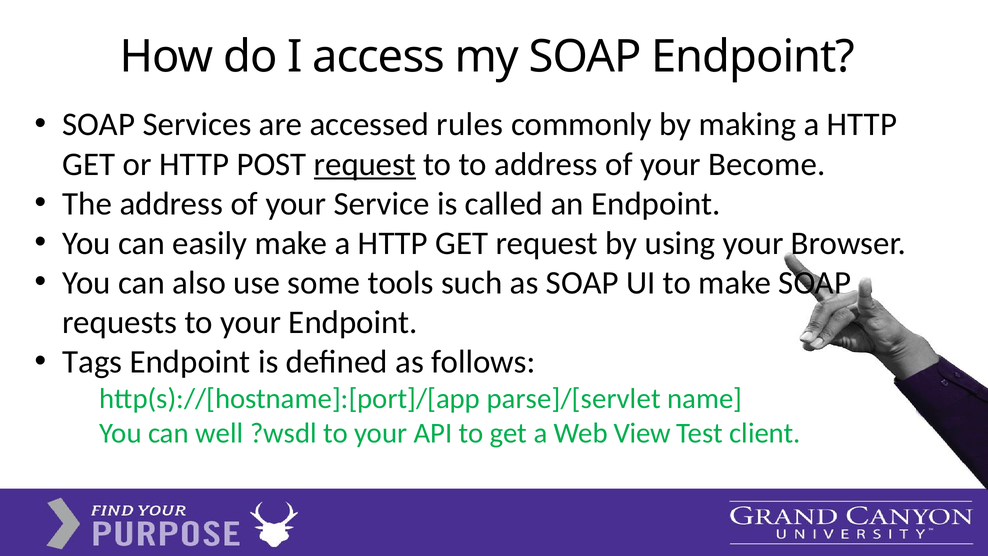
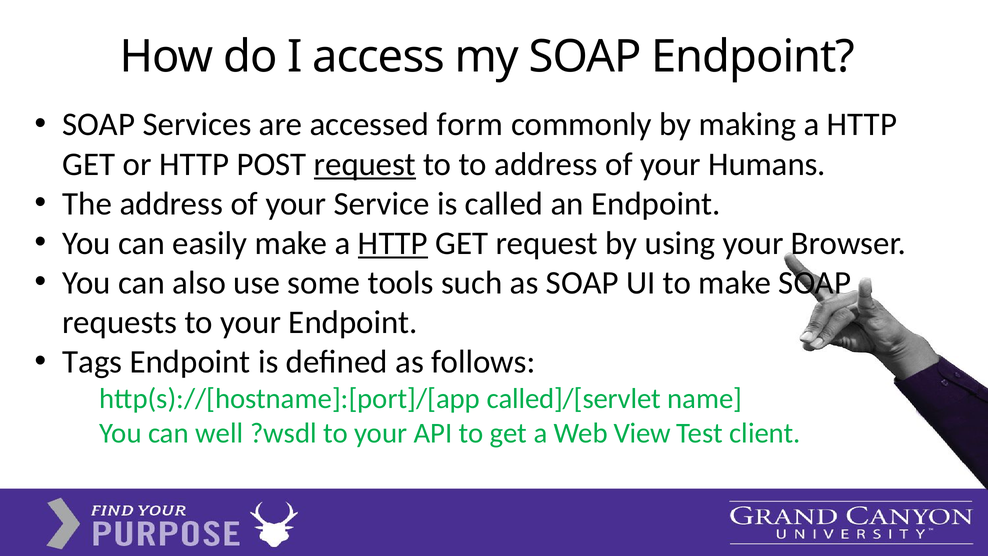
rules: rules -> form
Become: Become -> Humans
HTTP at (393, 243) underline: none -> present
parse]/[servlet: parse]/[servlet -> called]/[servlet
